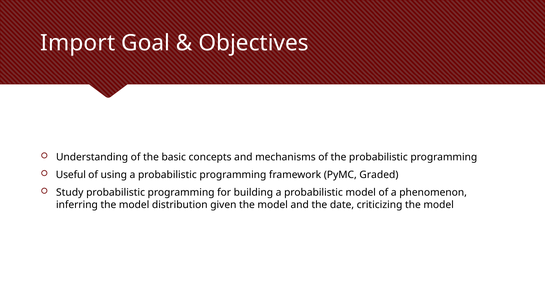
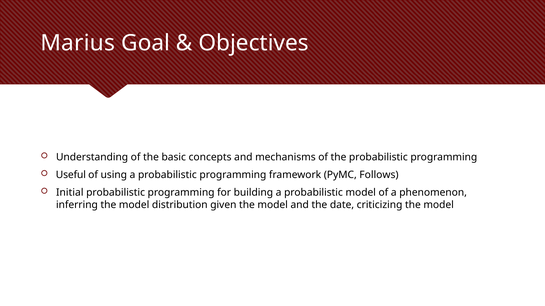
Import: Import -> Marius
Graded: Graded -> Follows
Study: Study -> Initial
